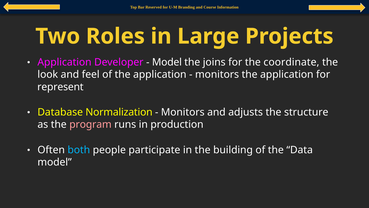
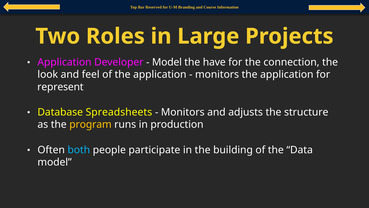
joins: joins -> have
coordinate: coordinate -> connection
Normalization: Normalization -> Spreadsheets
program colour: pink -> yellow
